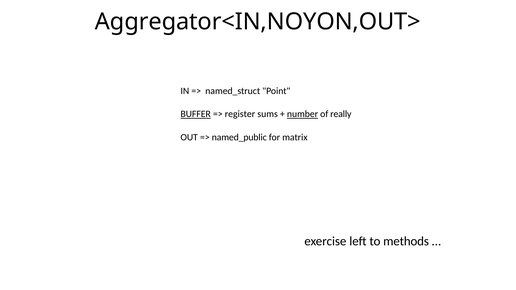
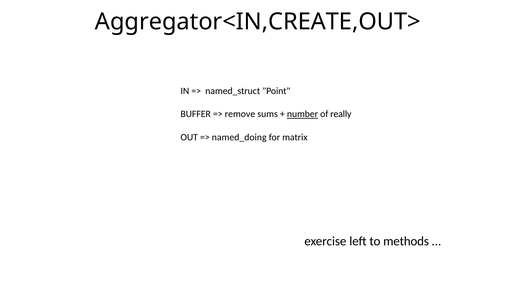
Aggregator<IN,NOYON,OUT>: Aggregator<IN,NOYON,OUT> -> Aggregator<IN,CREATE,OUT>
BUFFER underline: present -> none
register: register -> remove
named_public: named_public -> named_doing
